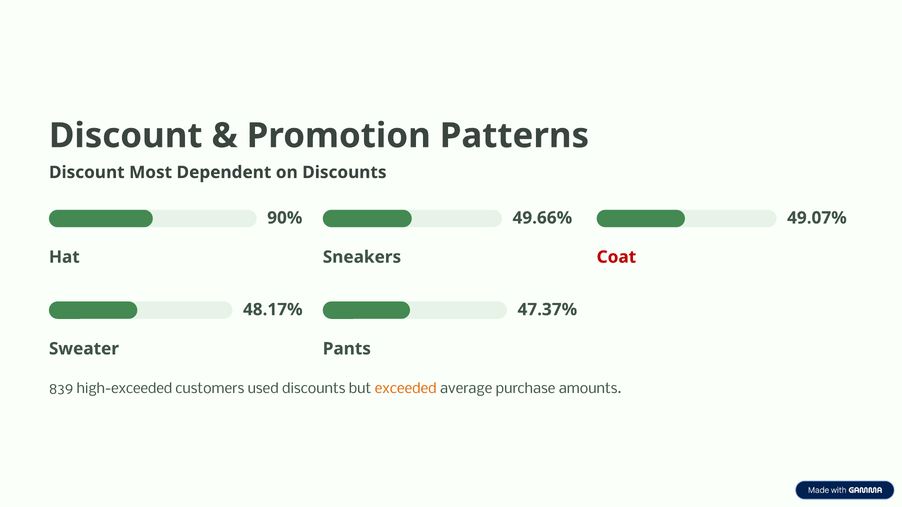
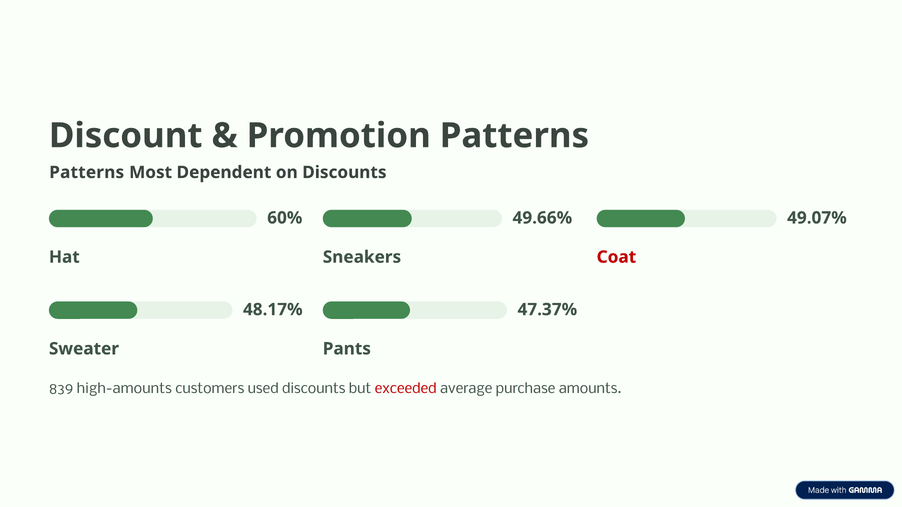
Discount at (87, 172): Discount -> Patterns
90%: 90% -> 60%
high-exceeded: high-exceeded -> high-amounts
exceeded colour: orange -> red
